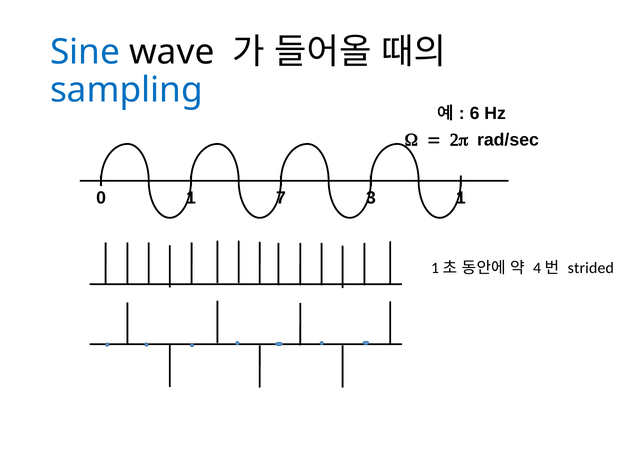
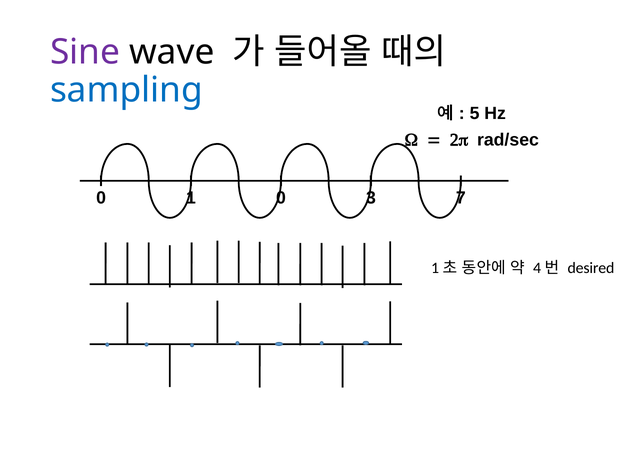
Sine colour: blue -> purple
6: 6 -> 5
1 7: 7 -> 0
3 1: 1 -> 7
strided: strided -> desired
